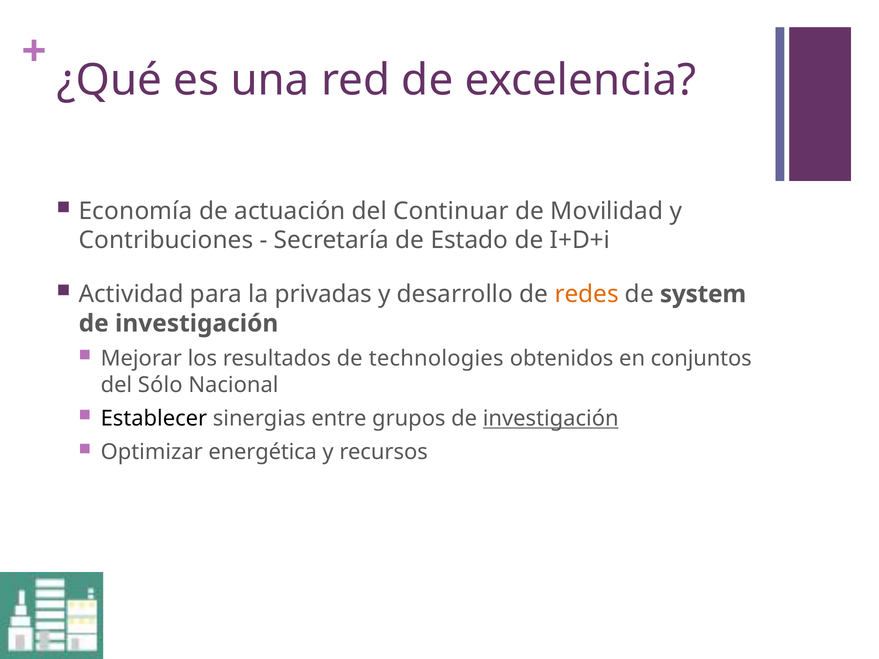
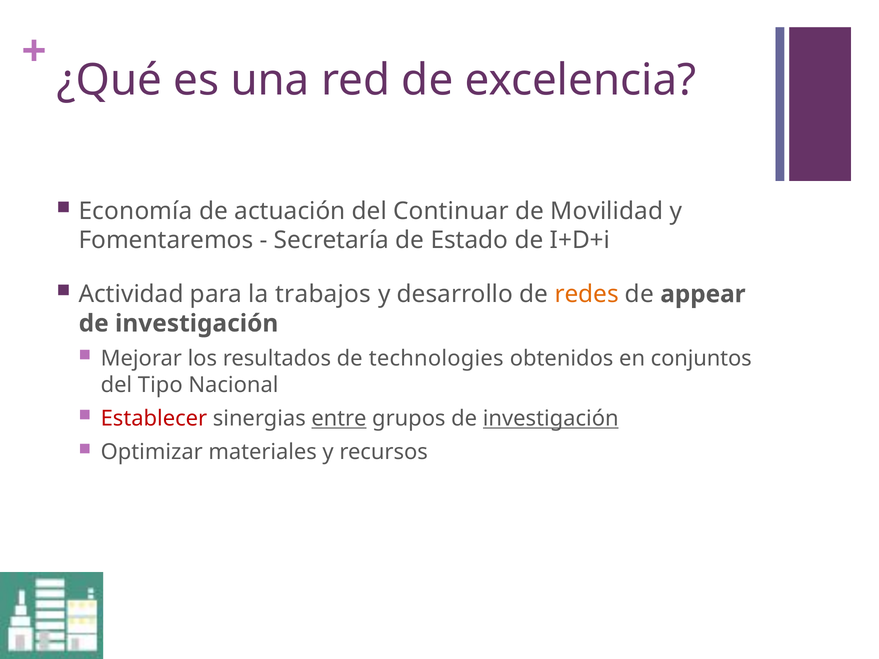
Contribuciones: Contribuciones -> Fomentaremos
privadas: privadas -> trabajos
system: system -> appear
Sólo: Sólo -> Tipo
Establecer colour: black -> red
entre underline: none -> present
energética: energética -> materiales
